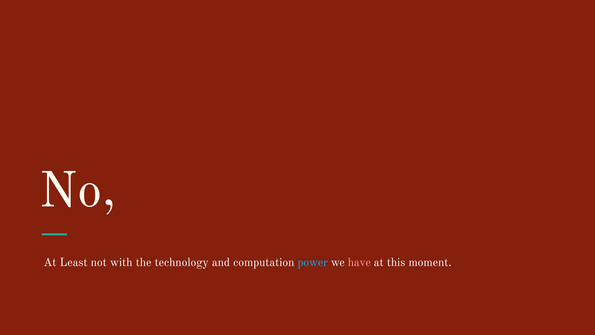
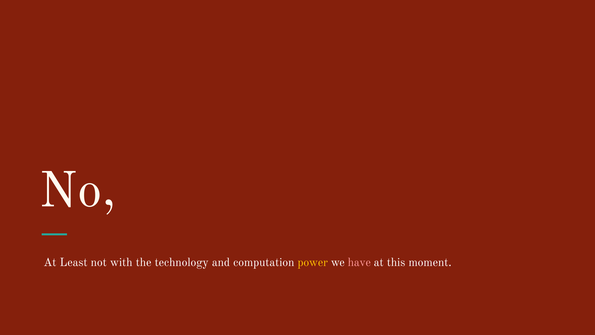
power colour: light blue -> yellow
